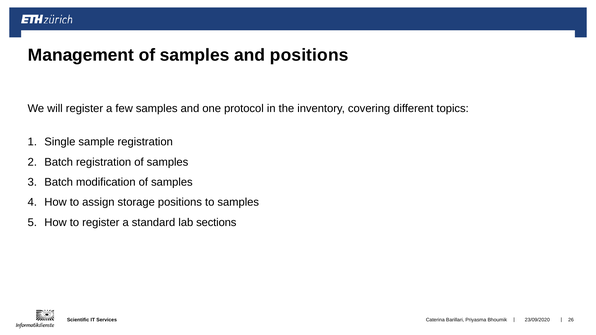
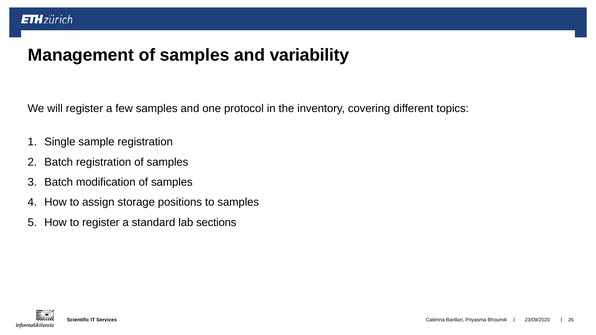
and positions: positions -> variability
